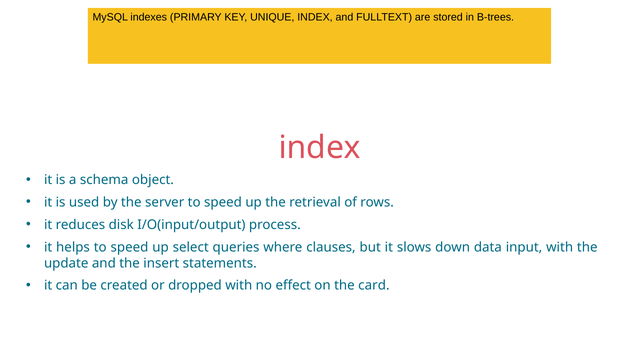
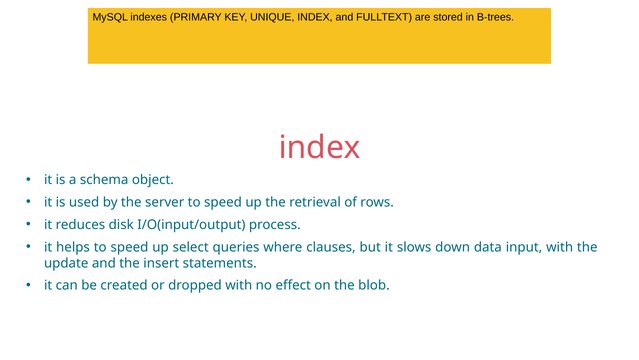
card: card -> blob
